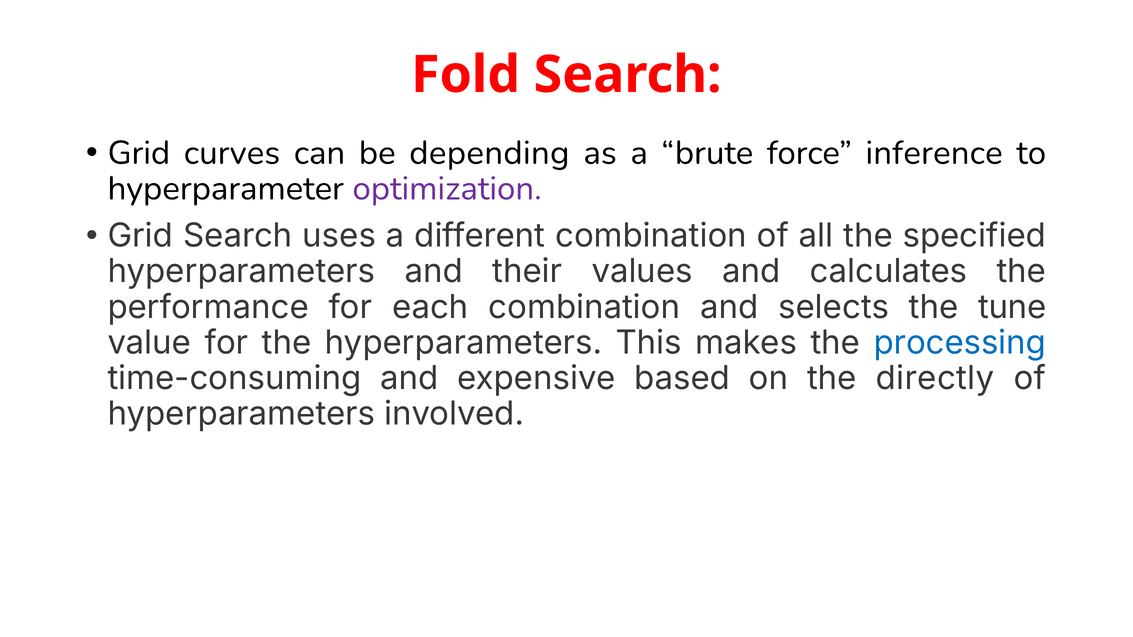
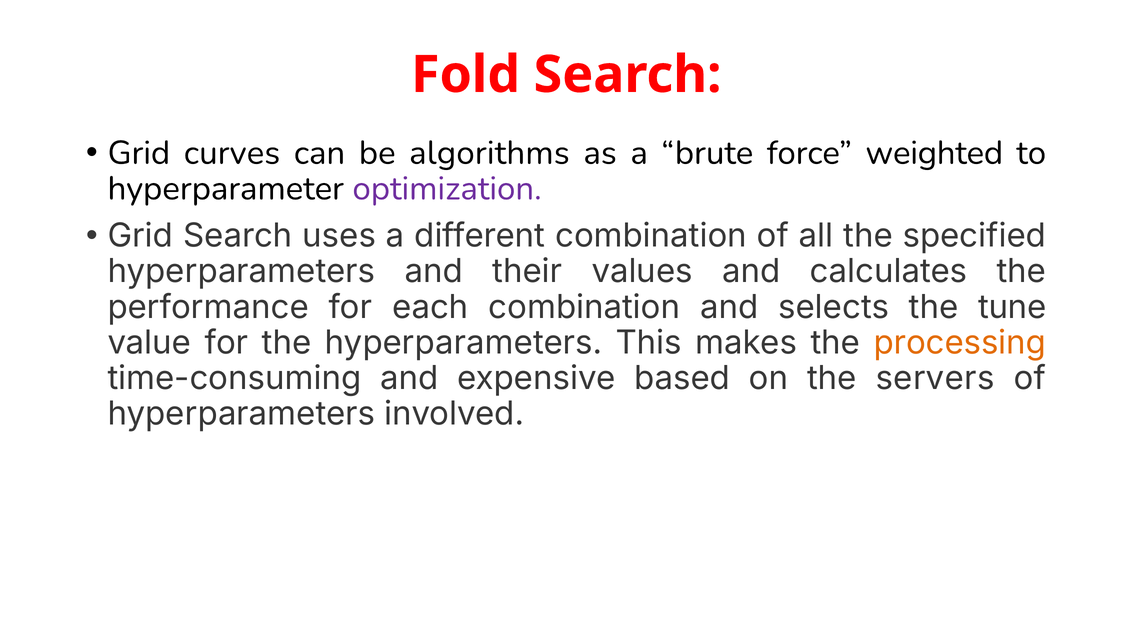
depending: depending -> algorithms
inference: inference -> weighted
processing colour: blue -> orange
directly: directly -> servers
